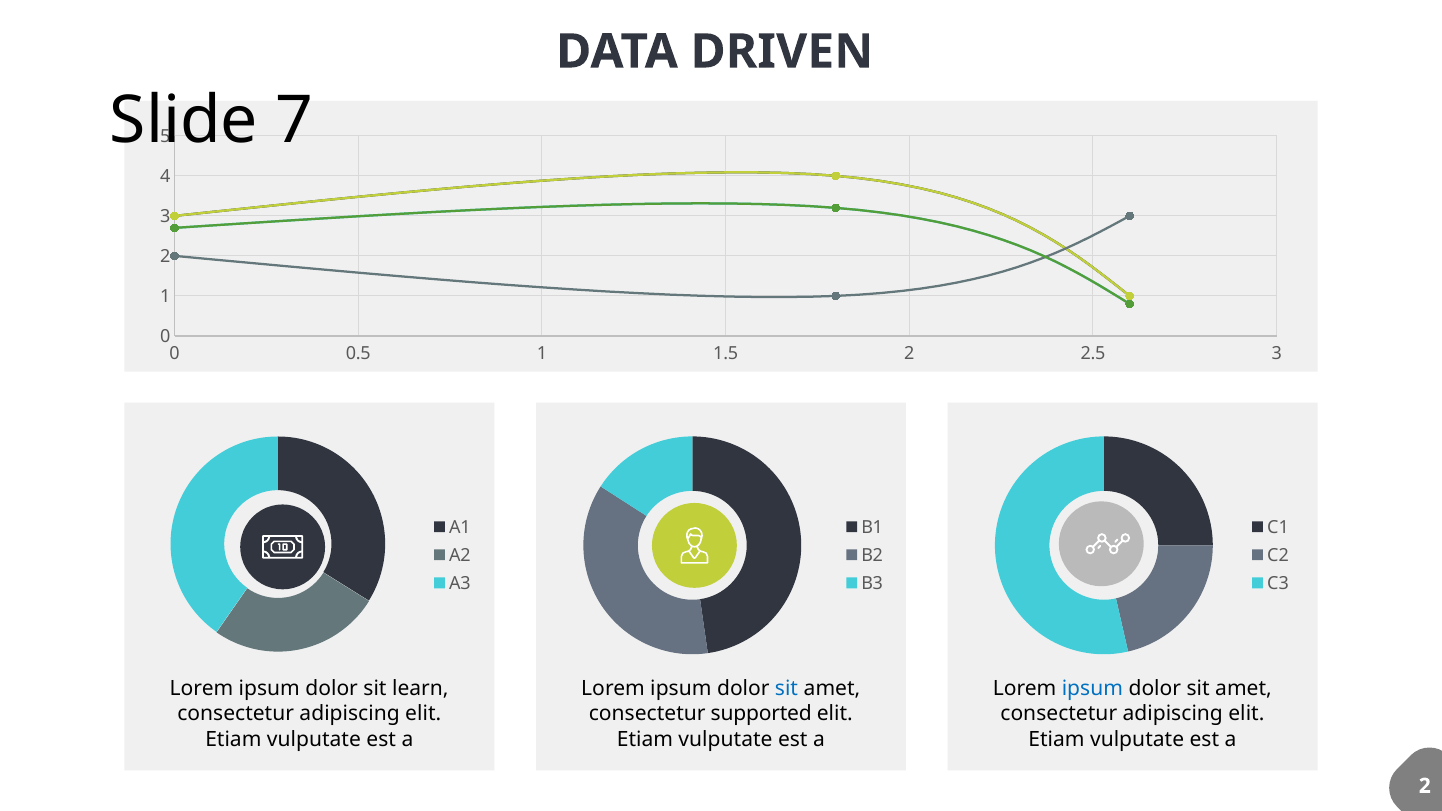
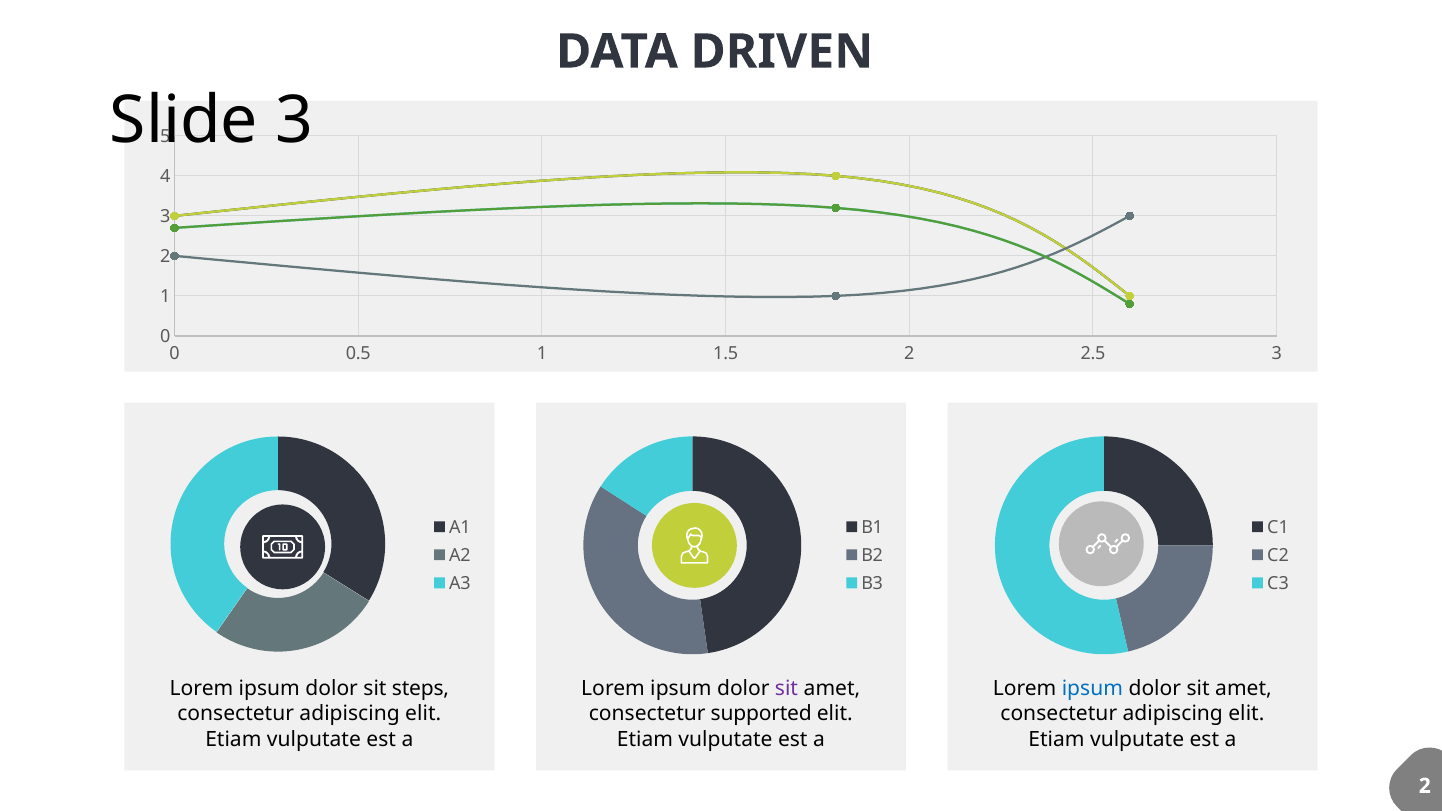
7 at (294, 121): 7 -> 3
learn: learn -> steps
sit at (787, 689) colour: blue -> purple
